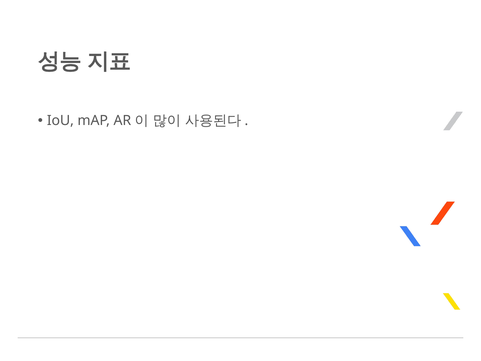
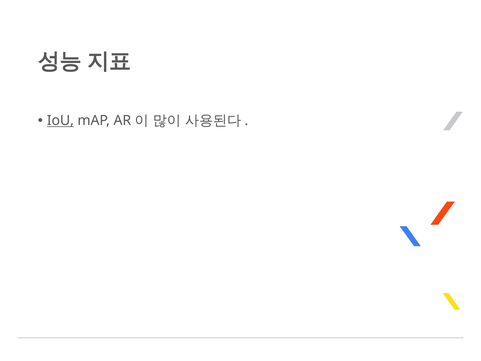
IoU underline: none -> present
